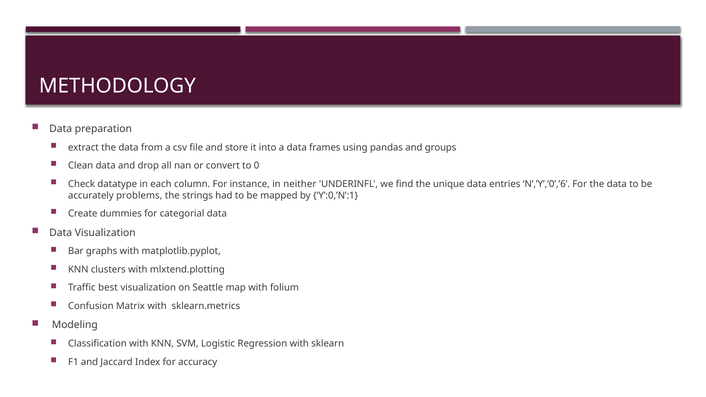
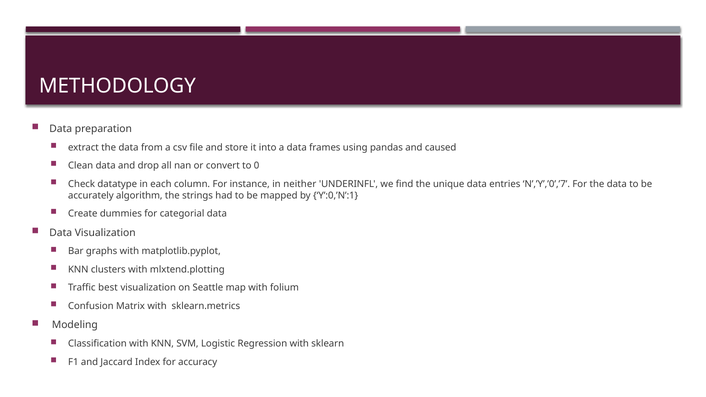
groups: groups -> caused
N’,’Y’,’0’,’6: N’,’Y’,’0’,’6 -> N’,’Y’,’0’,’7
problems: problems -> algorithm
